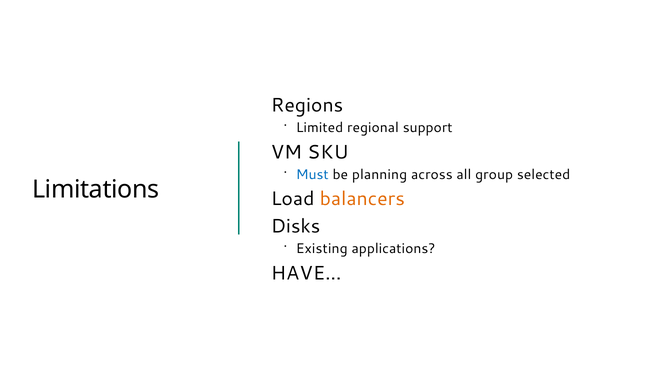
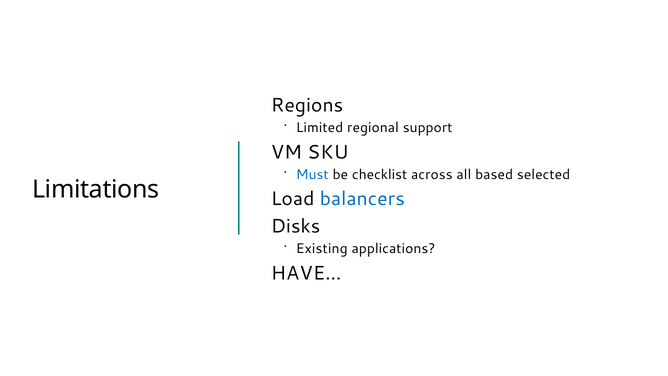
planning: planning -> checklist
group: group -> based
balancers colour: orange -> blue
